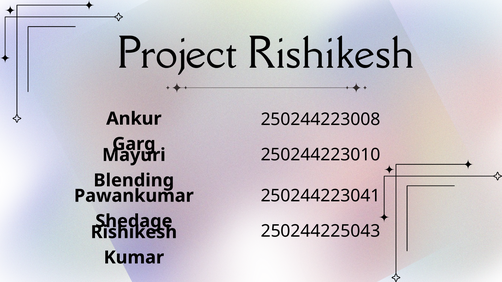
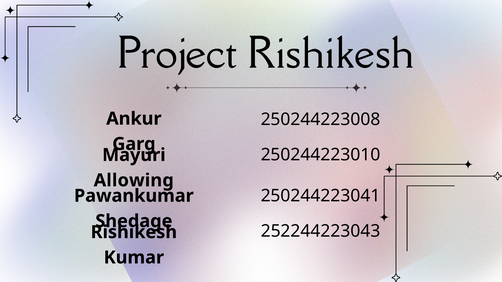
Blending: Blending -> Allowing
250244225043: 250244225043 -> 252244223043
